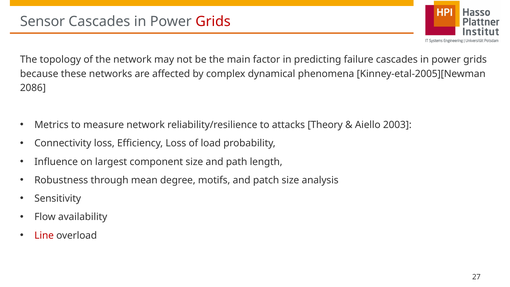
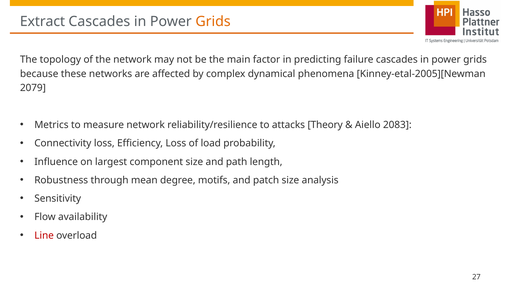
Sensor: Sensor -> Extract
Grids at (213, 22) colour: red -> orange
2086: 2086 -> 2079
2003: 2003 -> 2083
